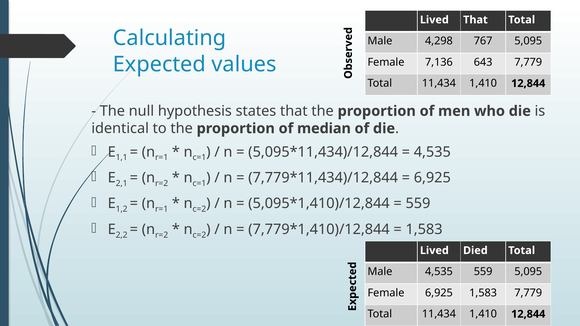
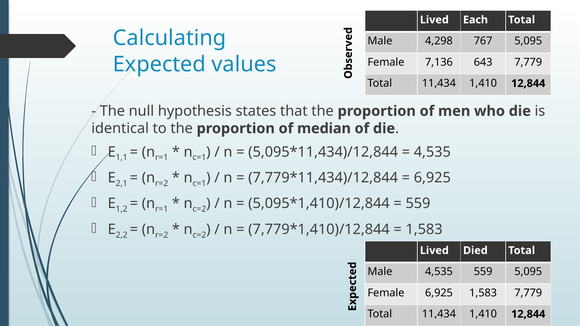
Lived That: That -> Each
